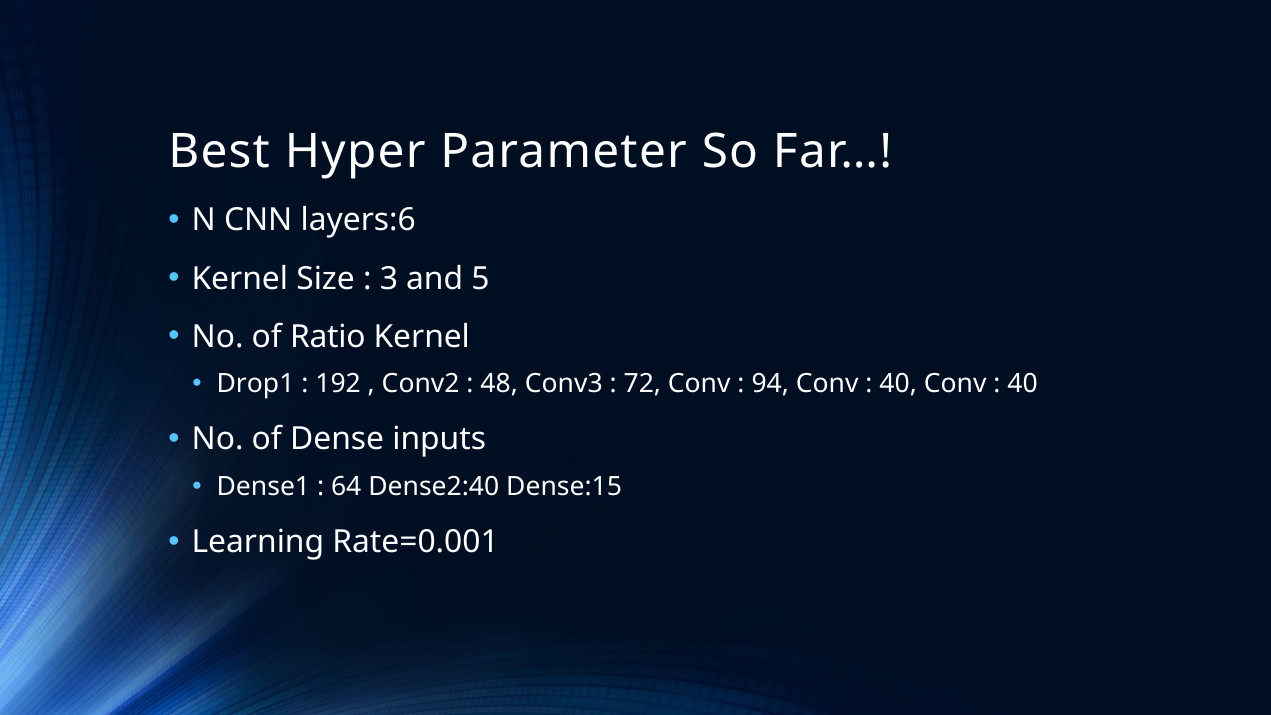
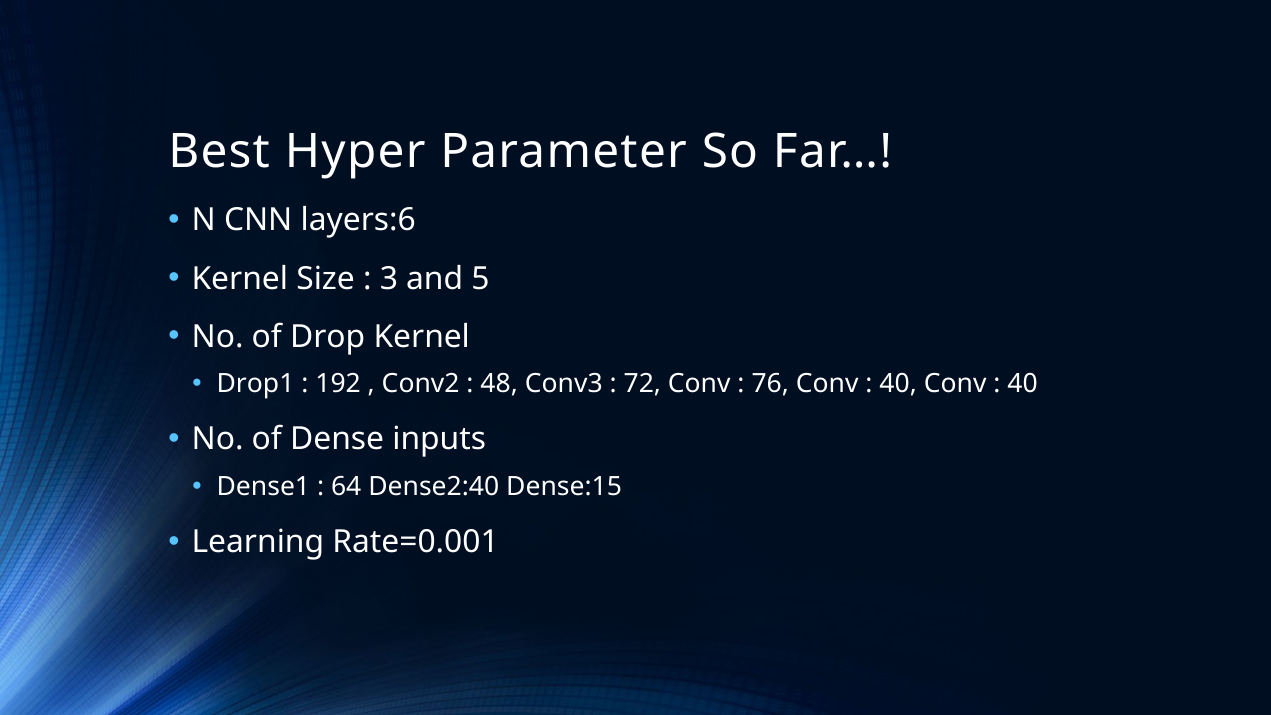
Ratio: Ratio -> Drop
94: 94 -> 76
